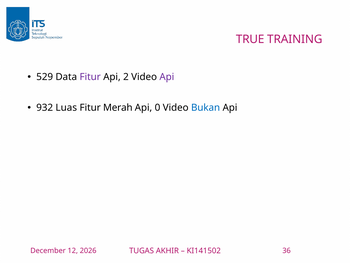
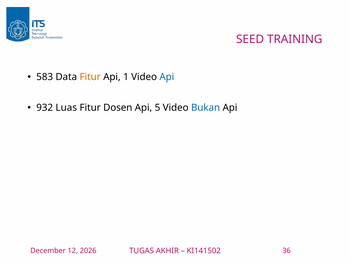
TRUE: TRUE -> SEED
529: 529 -> 583
Fitur at (90, 77) colour: purple -> orange
2: 2 -> 1
Api at (167, 77) colour: purple -> blue
Merah: Merah -> Dosen
0: 0 -> 5
